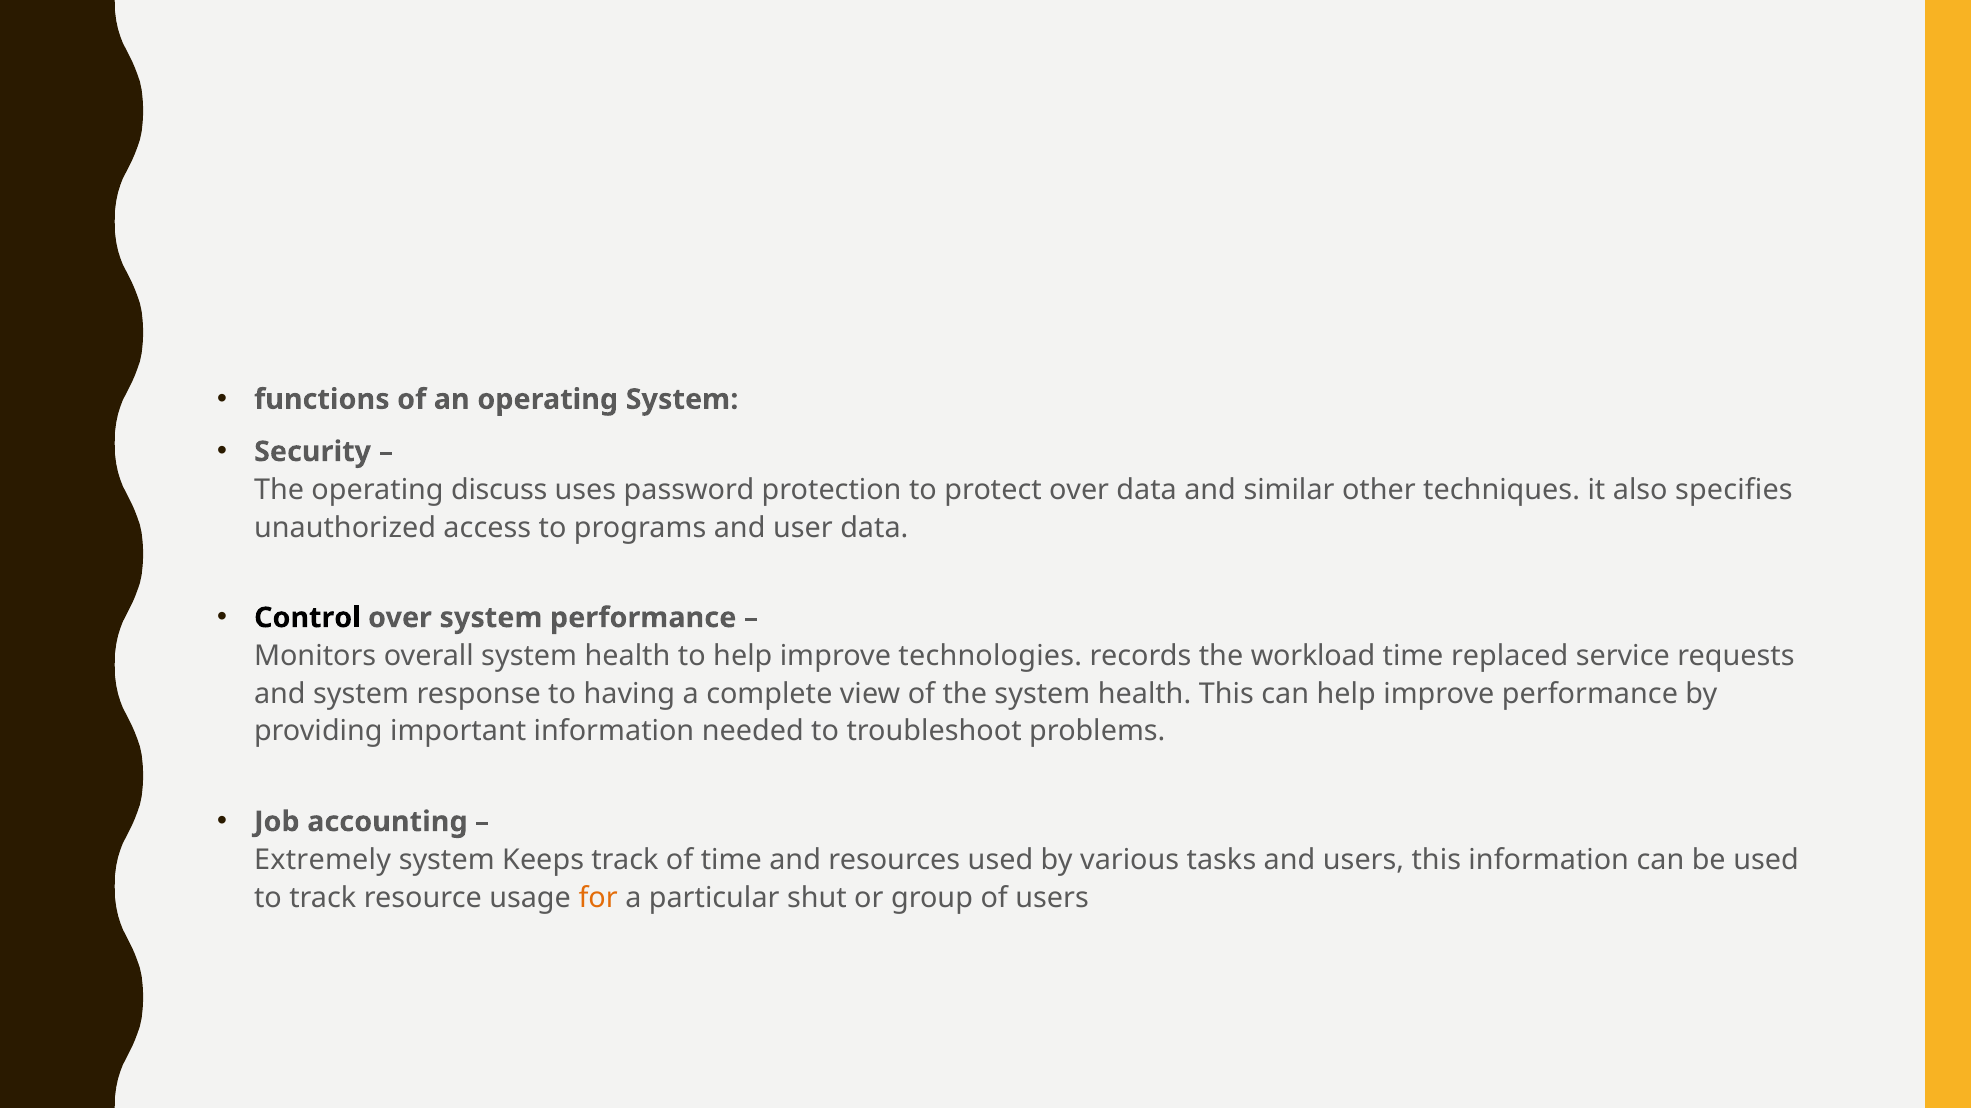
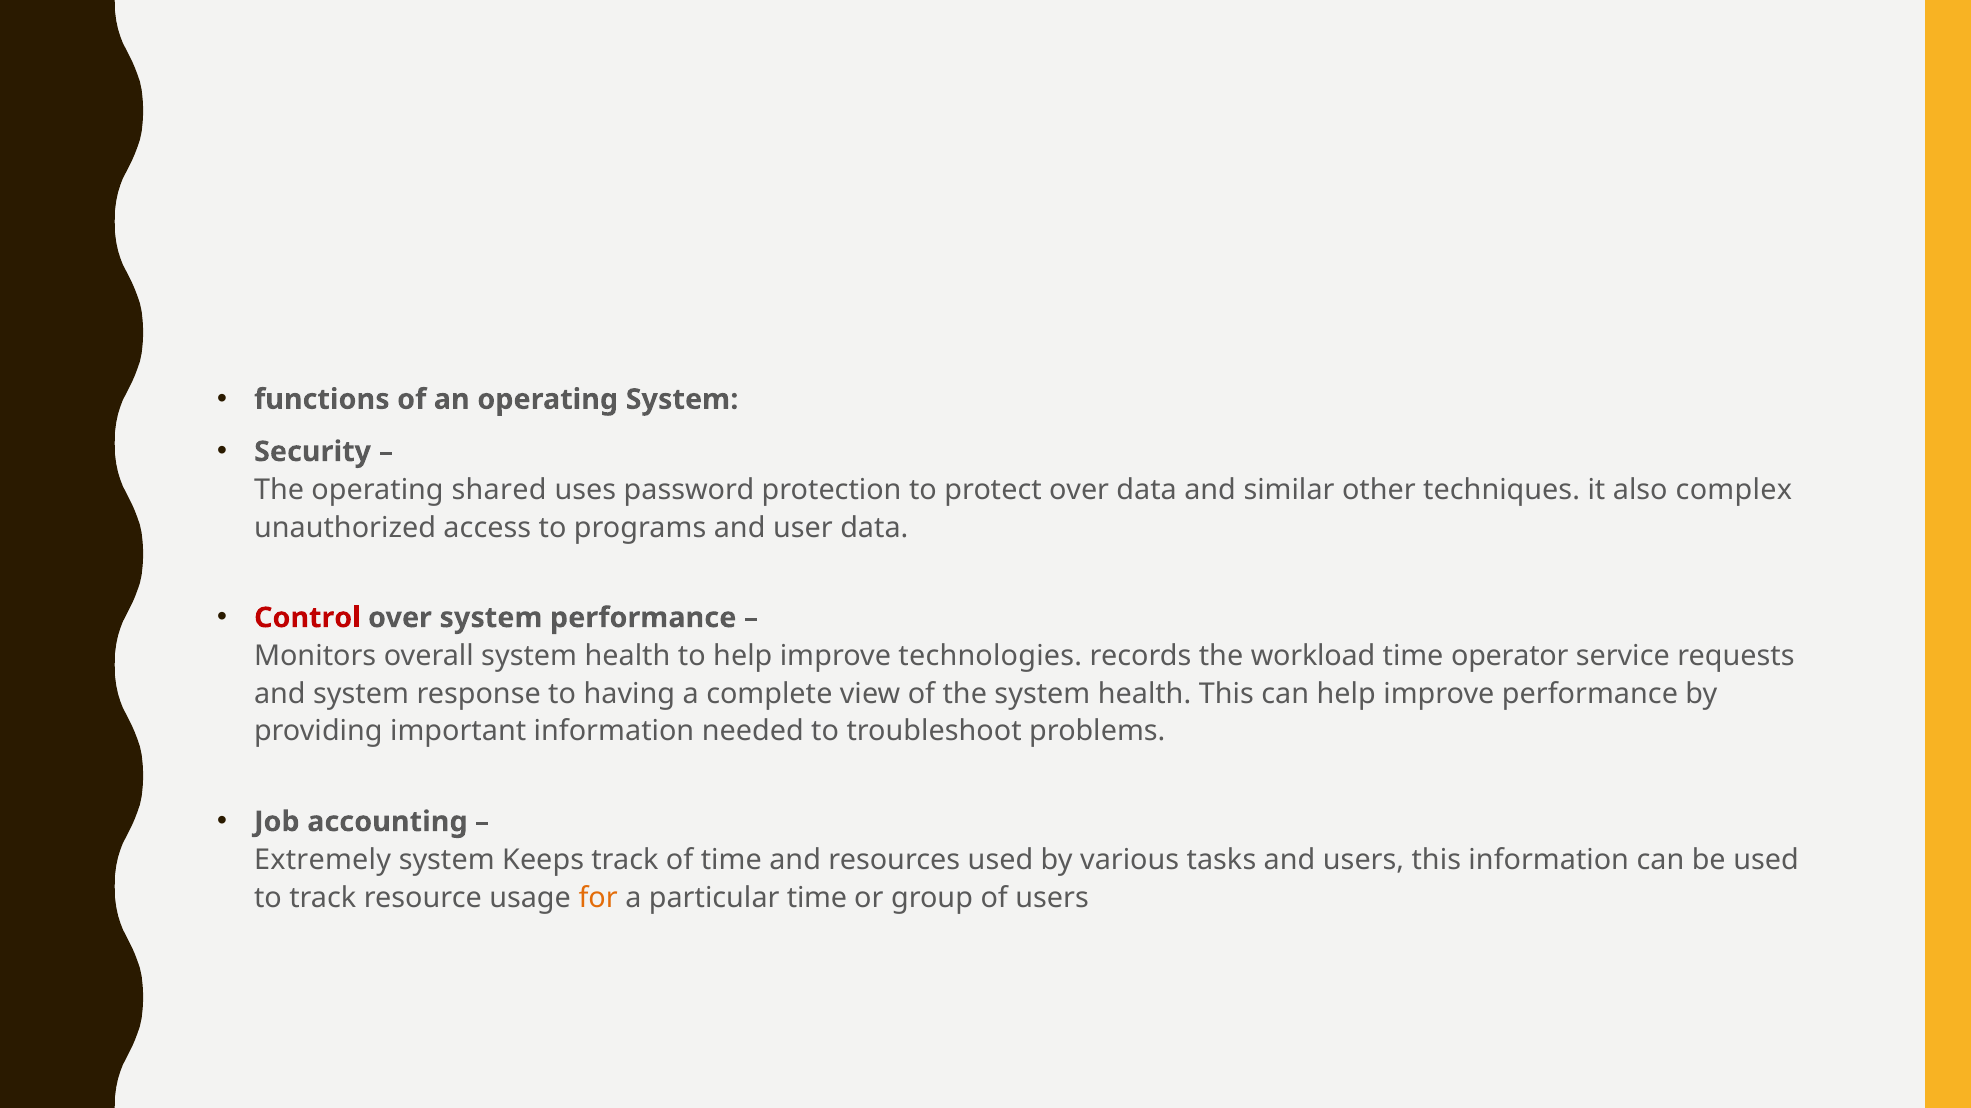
discuss: discuss -> shared
specifies: specifies -> complex
Control colour: black -> red
replaced: replaced -> operator
particular shut: shut -> time
